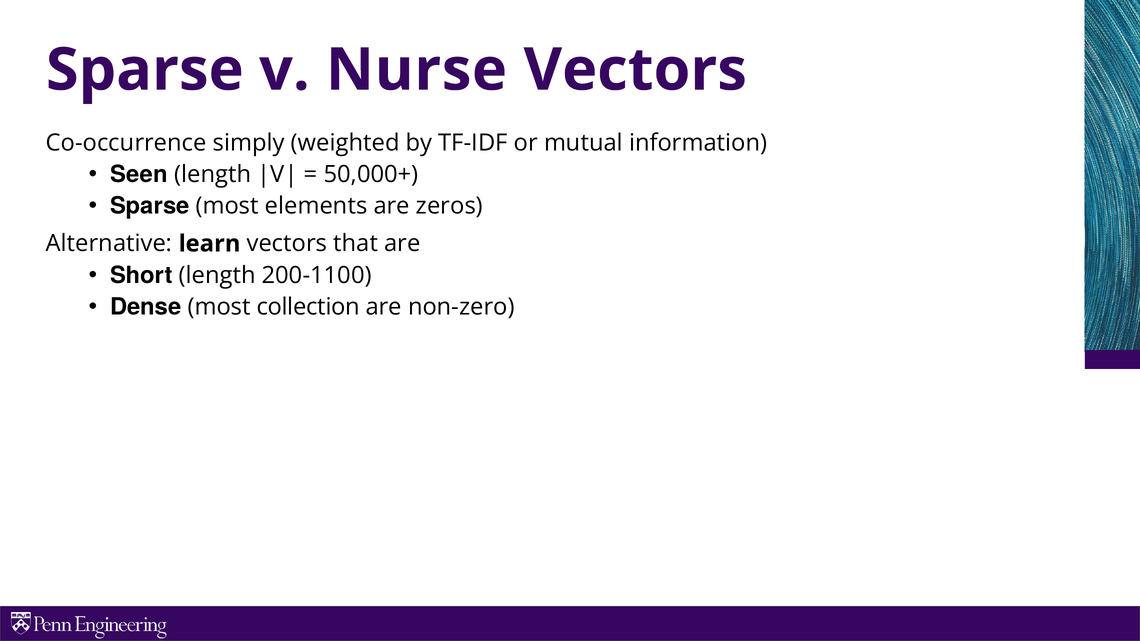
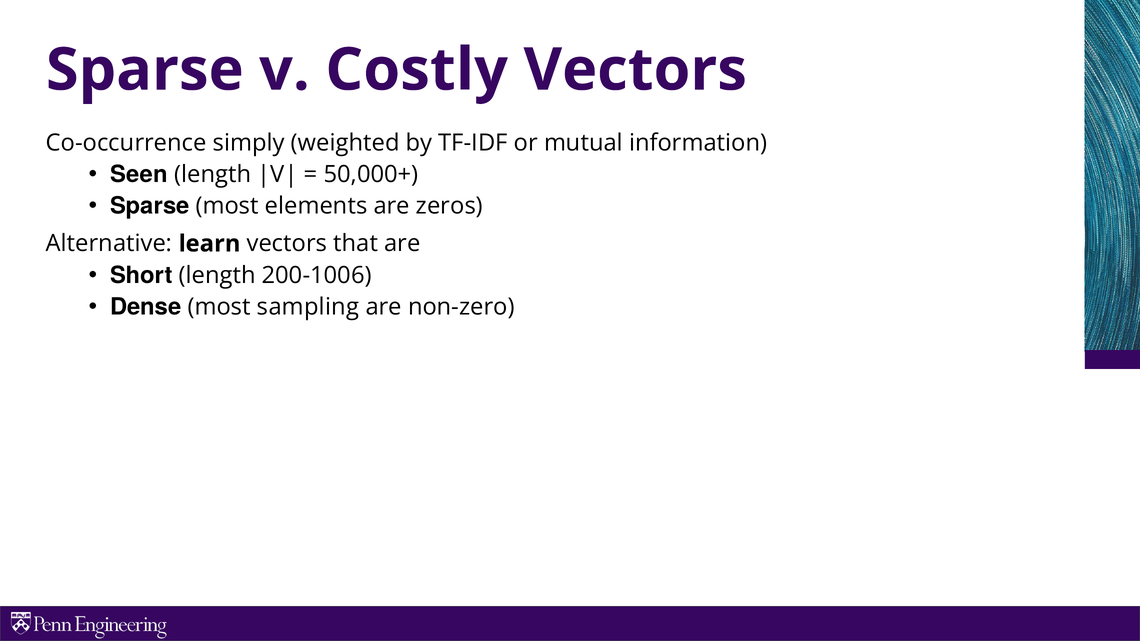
Nurse: Nurse -> Costly
200-1100: 200-1100 -> 200-1006
collection: collection -> sampling
